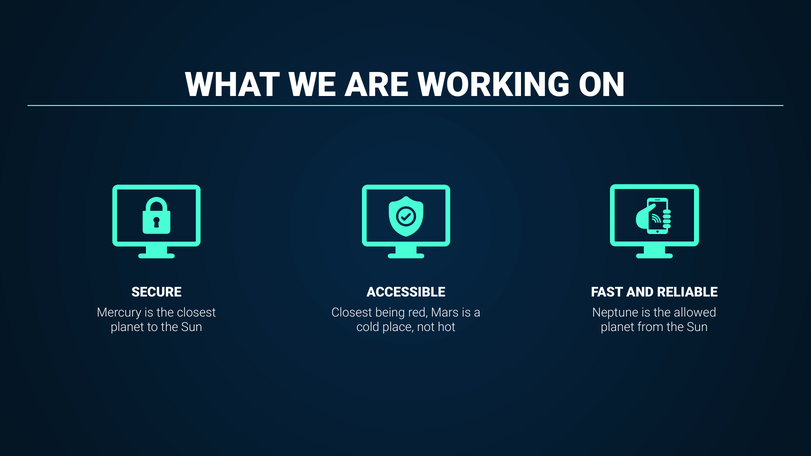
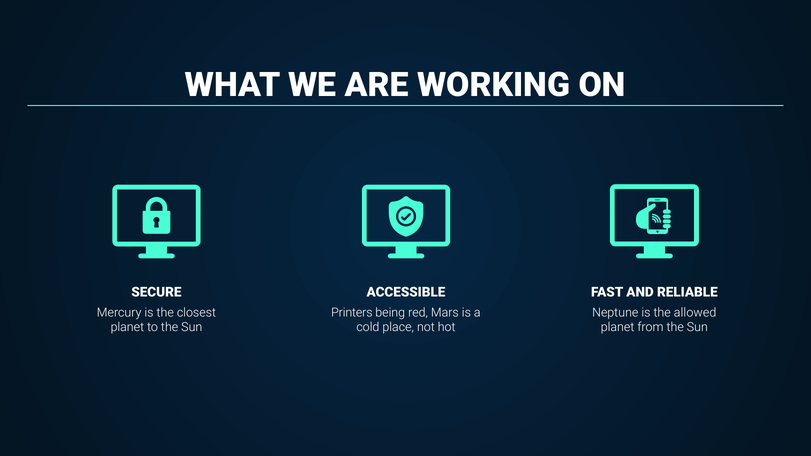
Closest at (352, 313): Closest -> Printers
